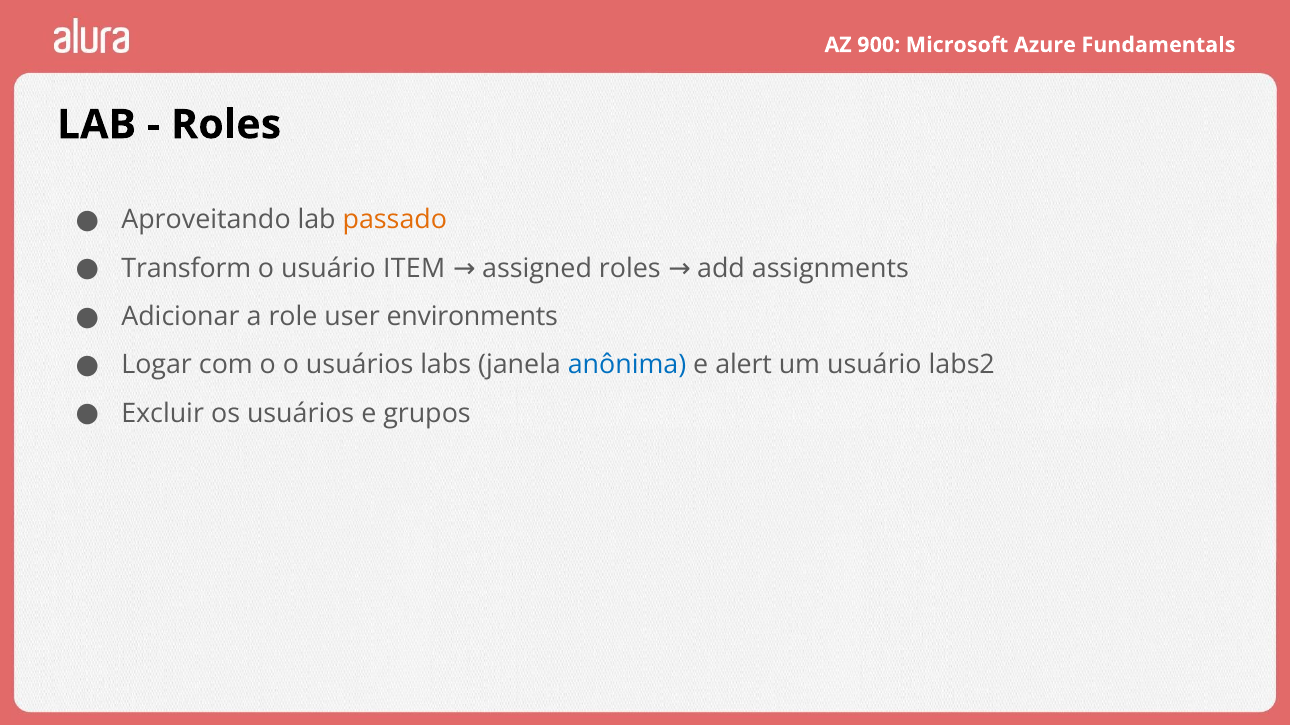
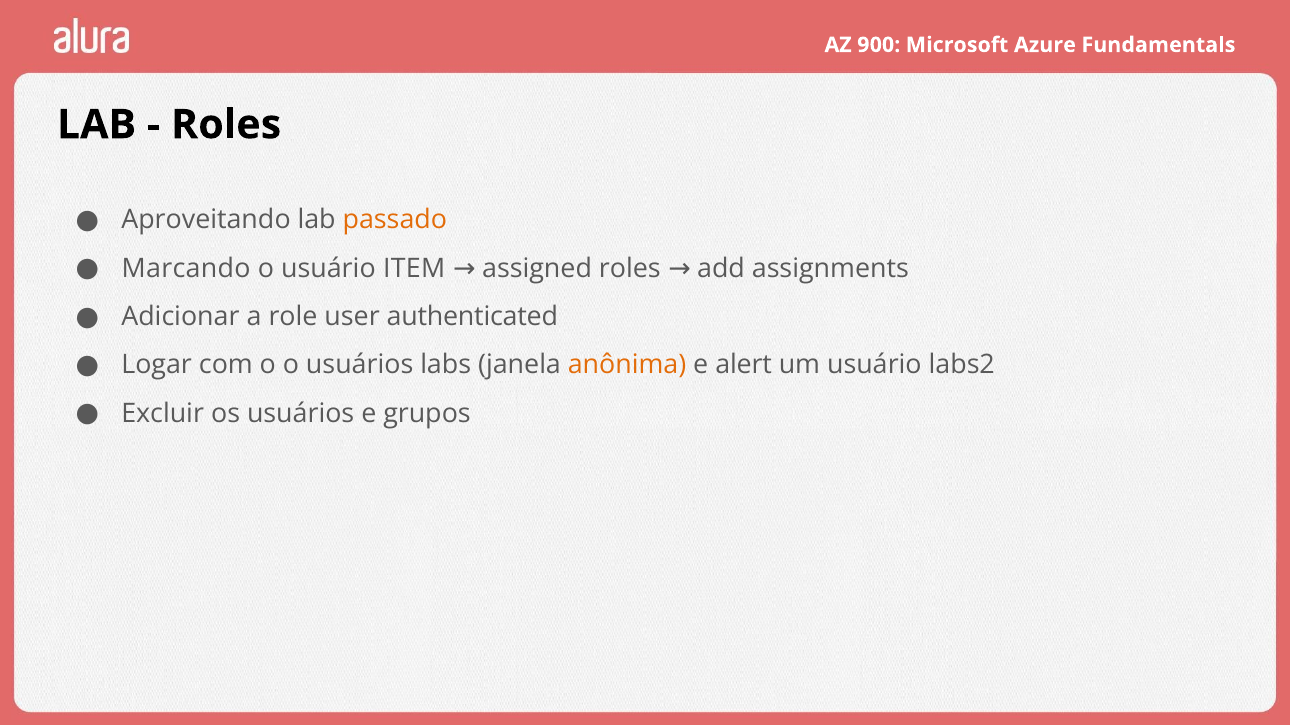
Transform: Transform -> Marcando
environments: environments -> authenticated
anônima colour: blue -> orange
